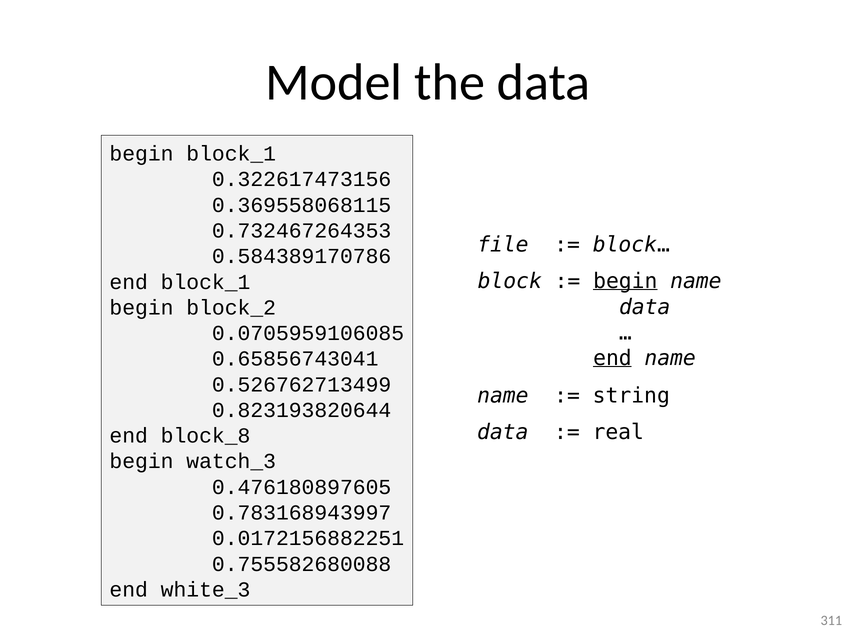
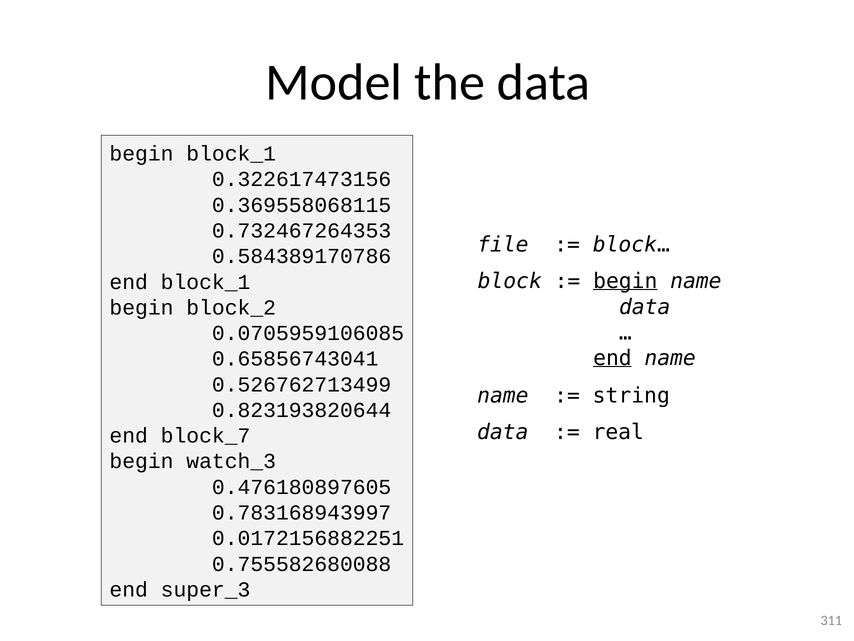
block_8: block_8 -> block_7
white_3: white_3 -> super_3
